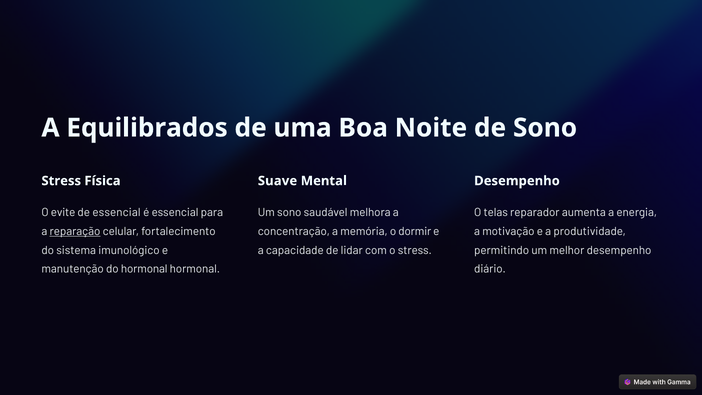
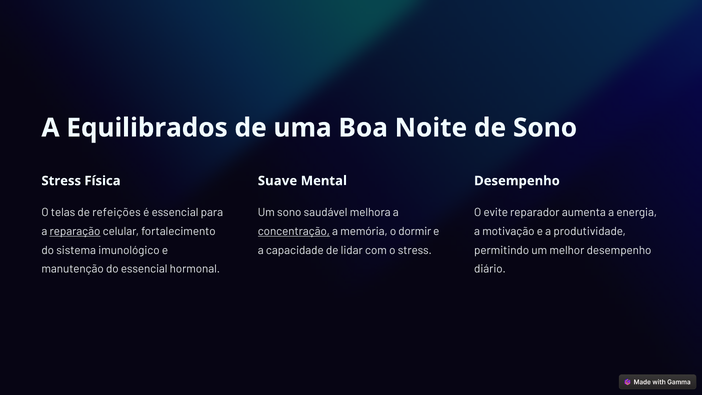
evite: evite -> telas
de essencial: essencial -> refeições
telas: telas -> evite
concentração underline: none -> present
do hormonal: hormonal -> essencial
